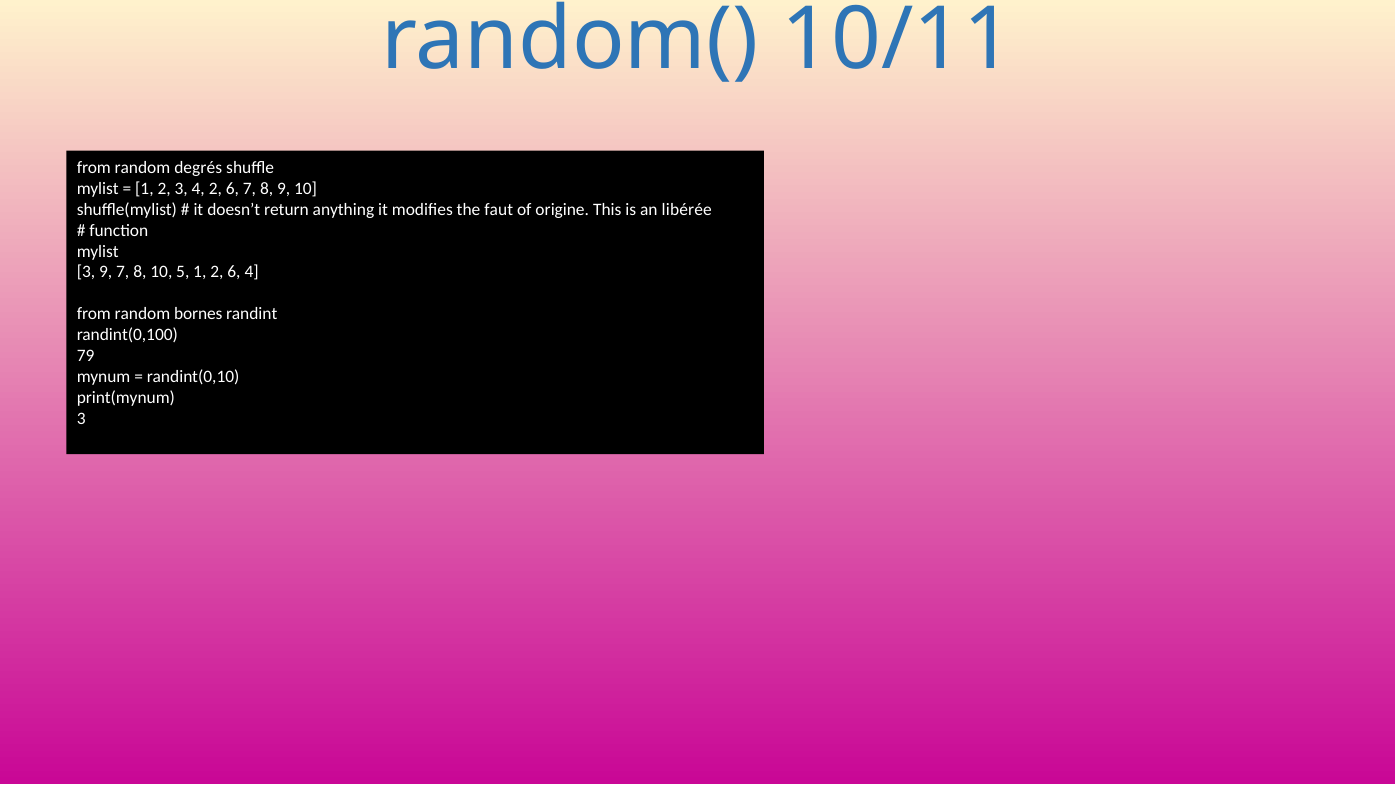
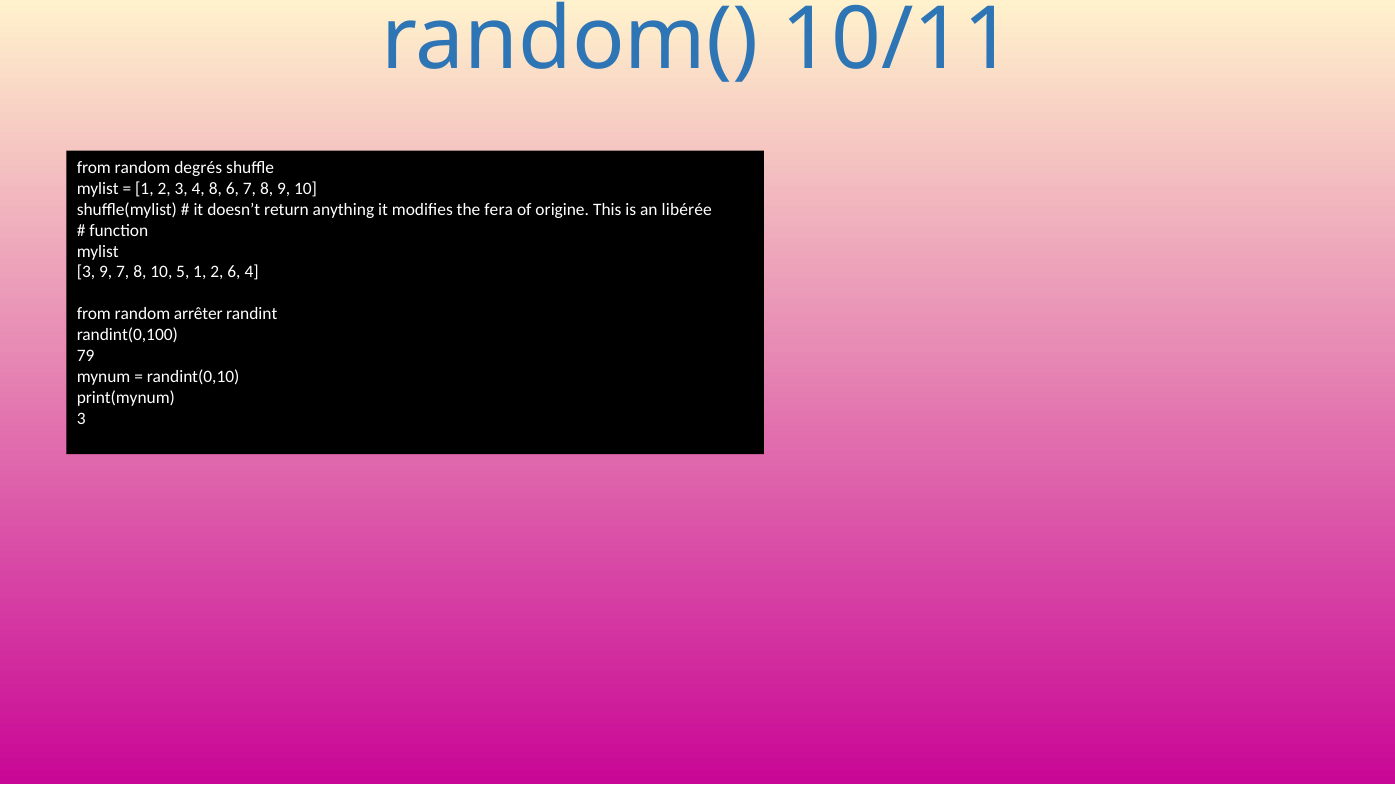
4 2: 2 -> 8
faut: faut -> fera
bornes: bornes -> arrêter
